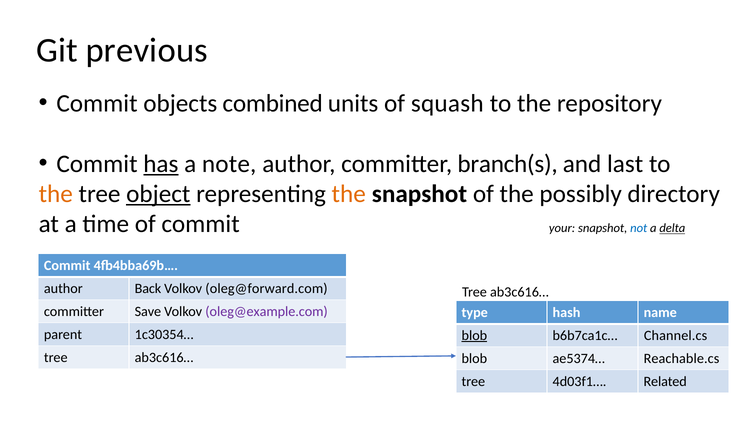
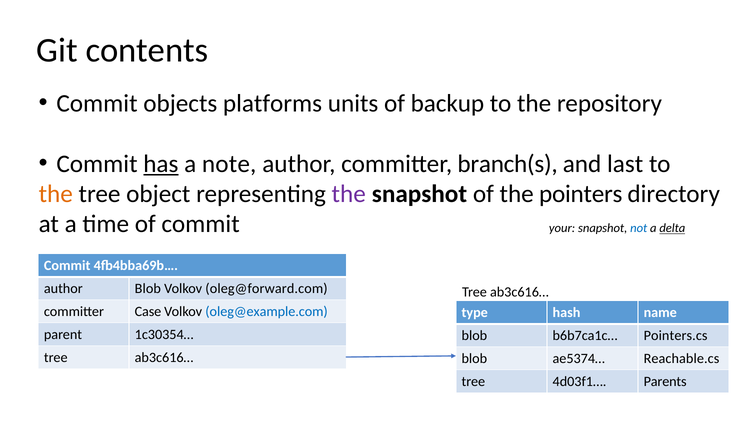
previous: previous -> contents
combined: combined -> platforms
squash: squash -> backup
object underline: present -> none
the at (349, 194) colour: orange -> purple
possibly: possibly -> pointers
author Back: Back -> Blob
Save: Save -> Case
oleg@example.com colour: purple -> blue
blob at (474, 336) underline: present -> none
Channel.cs: Channel.cs -> Pointers.cs
Related: Related -> Parents
